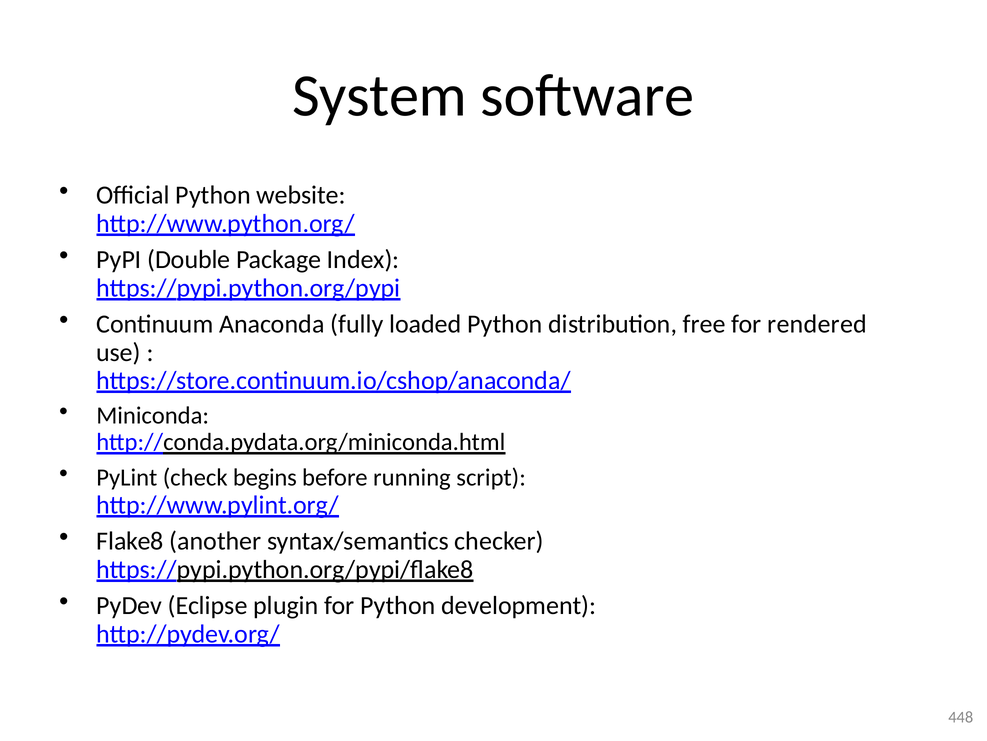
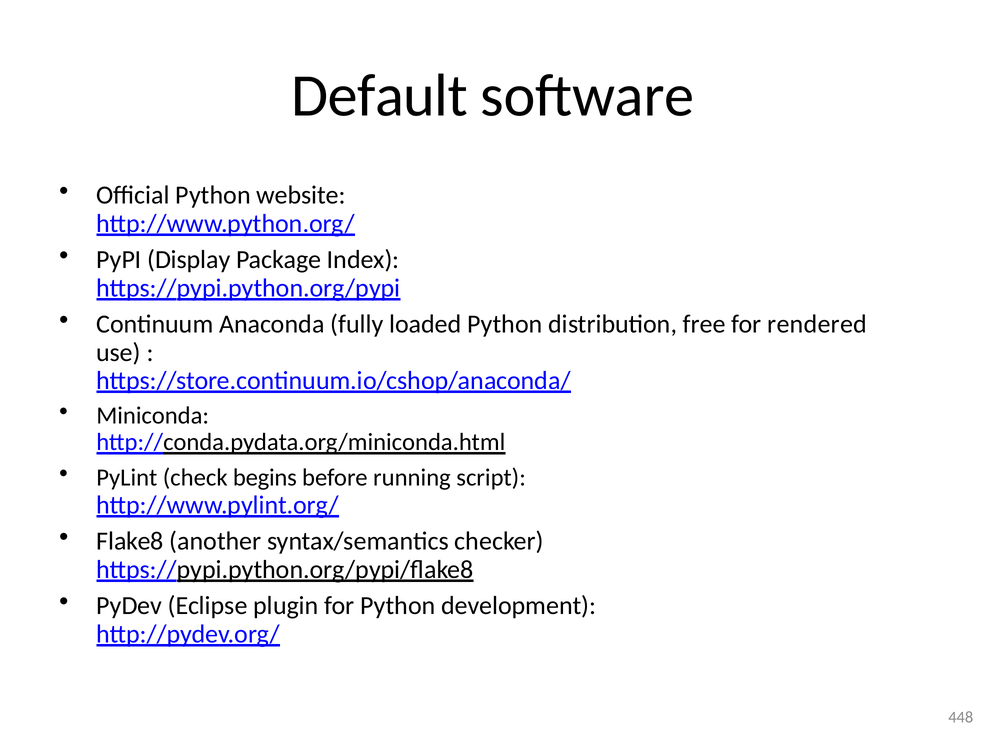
System: System -> Default
Double: Double -> Display
